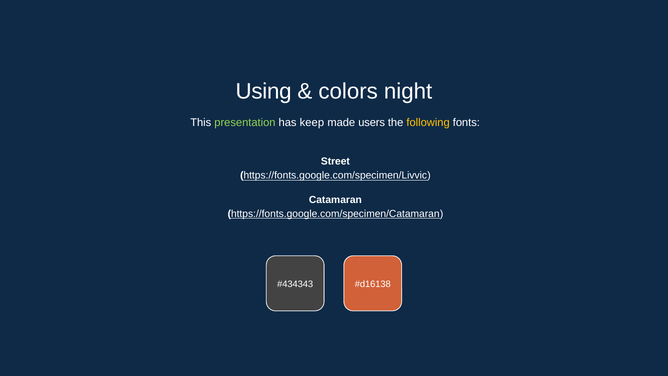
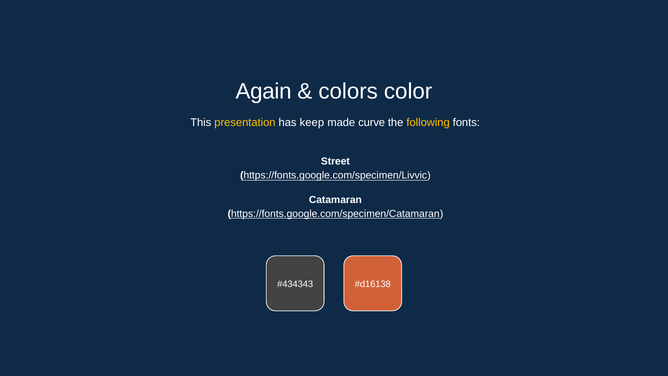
Using: Using -> Again
night: night -> color
presentation colour: light green -> yellow
users: users -> curve
